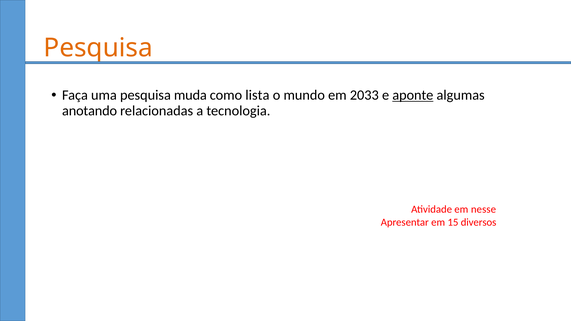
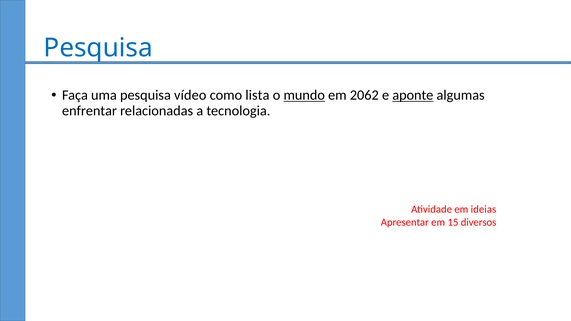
Pesquisa at (98, 48) colour: orange -> blue
muda: muda -> vídeo
mundo underline: none -> present
2033: 2033 -> 2062
anotando: anotando -> enfrentar
nesse: nesse -> ideias
